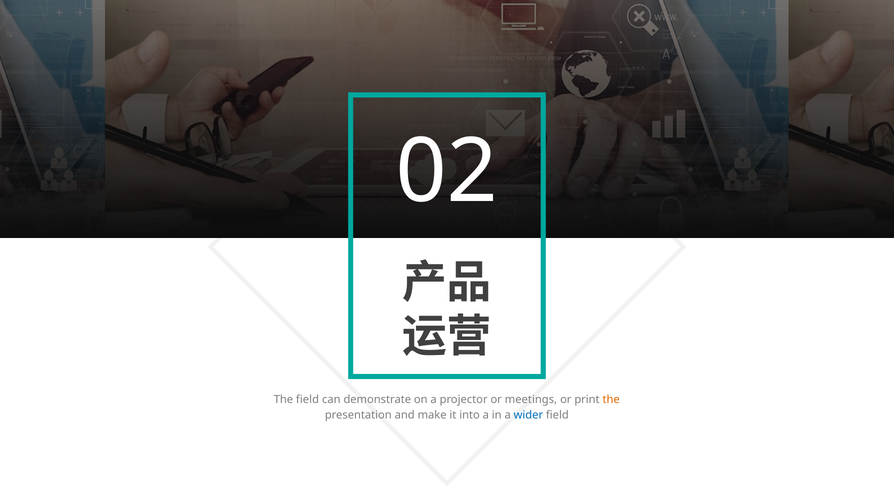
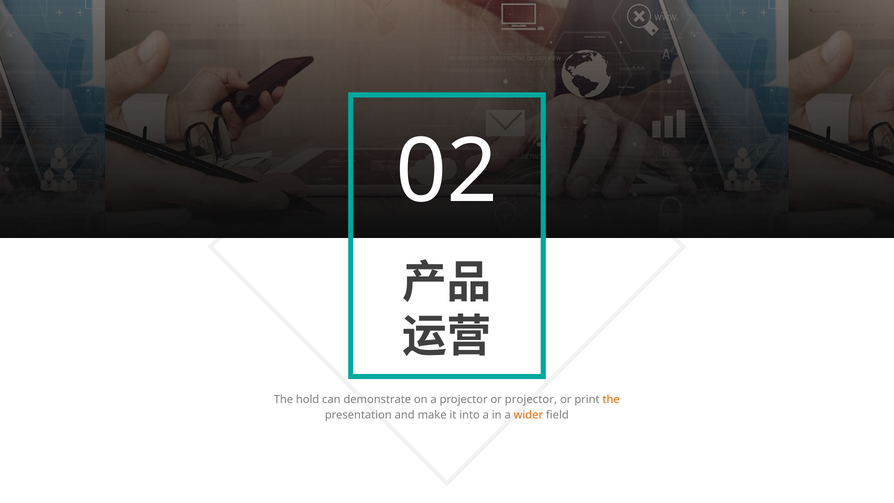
The field: field -> hold
or meetings: meetings -> projector
wider colour: blue -> orange
